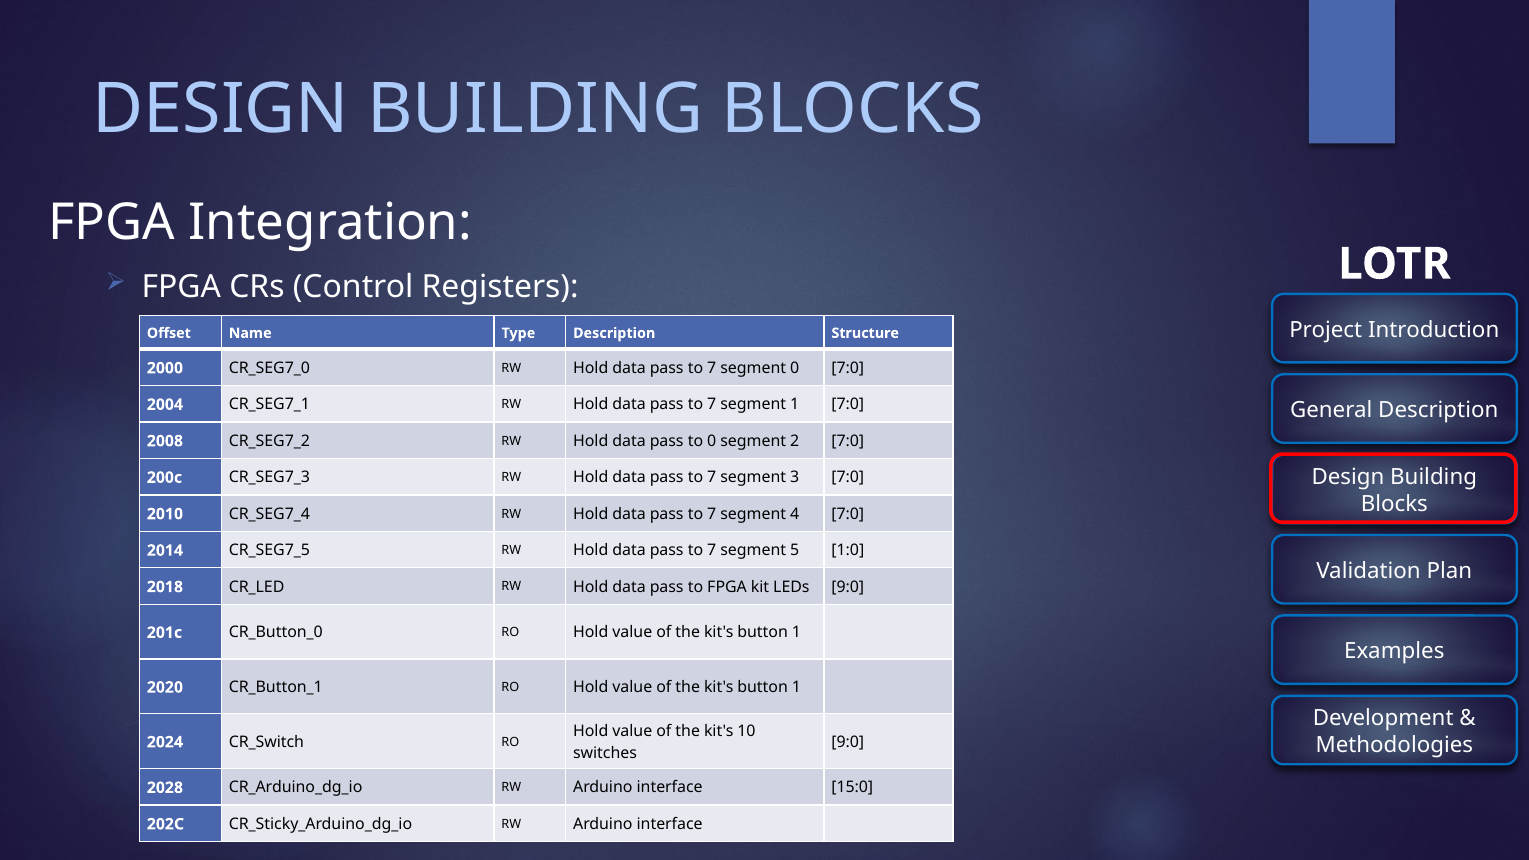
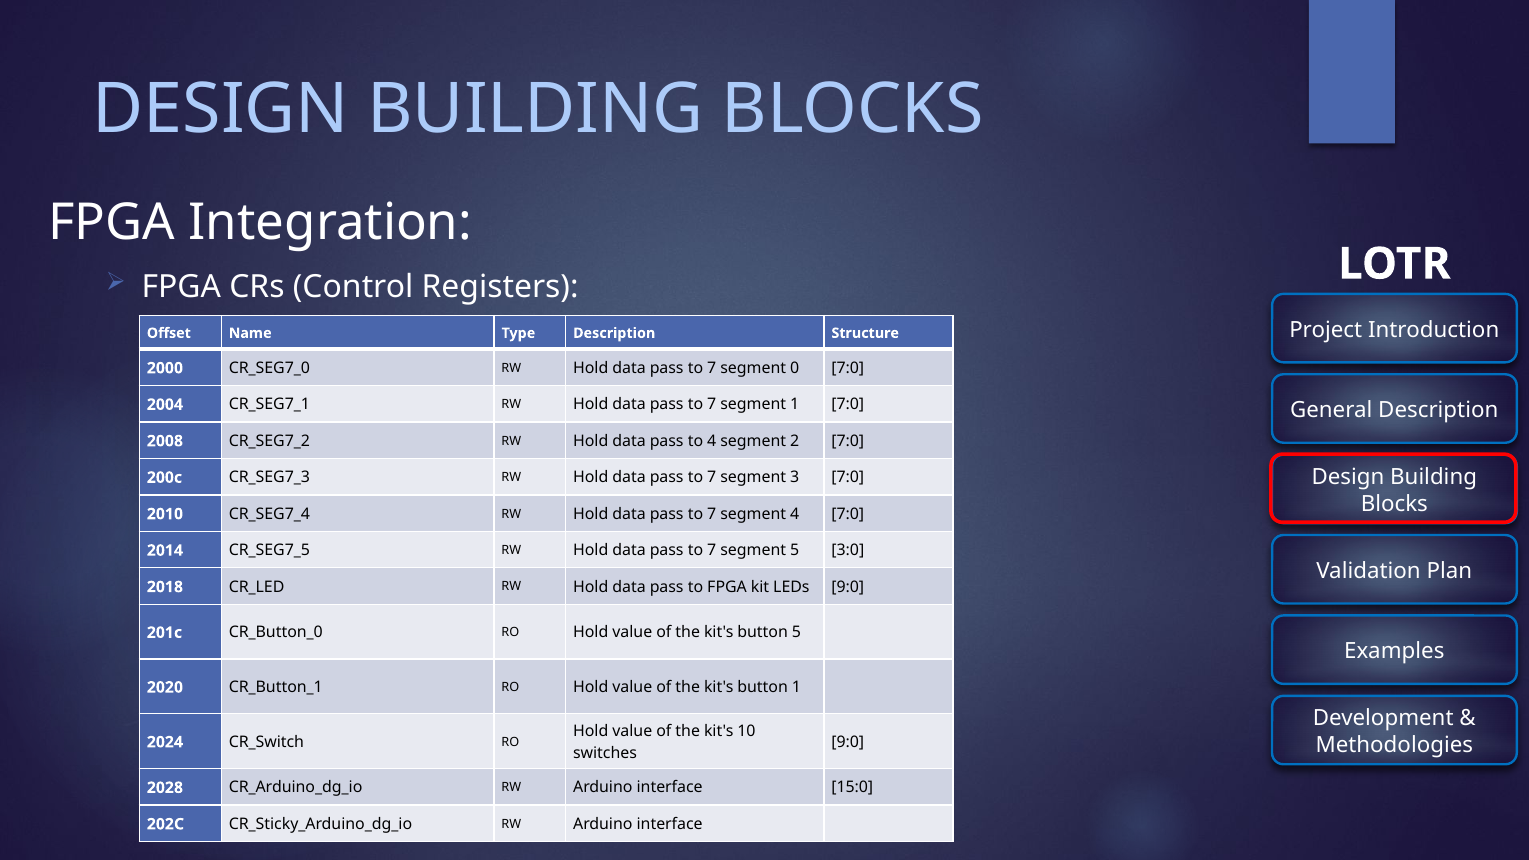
to 0: 0 -> 4
1:0: 1:0 -> 3:0
1 at (797, 633): 1 -> 5
